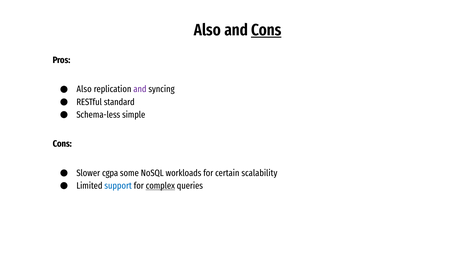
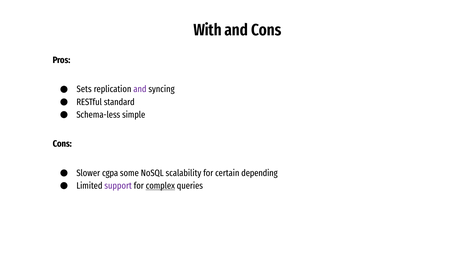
Also at (207, 30): Also -> With
Cons at (266, 30) underline: present -> none
Also at (84, 89): Also -> Sets
workloads: workloads -> scalability
scalability: scalability -> depending
support colour: blue -> purple
